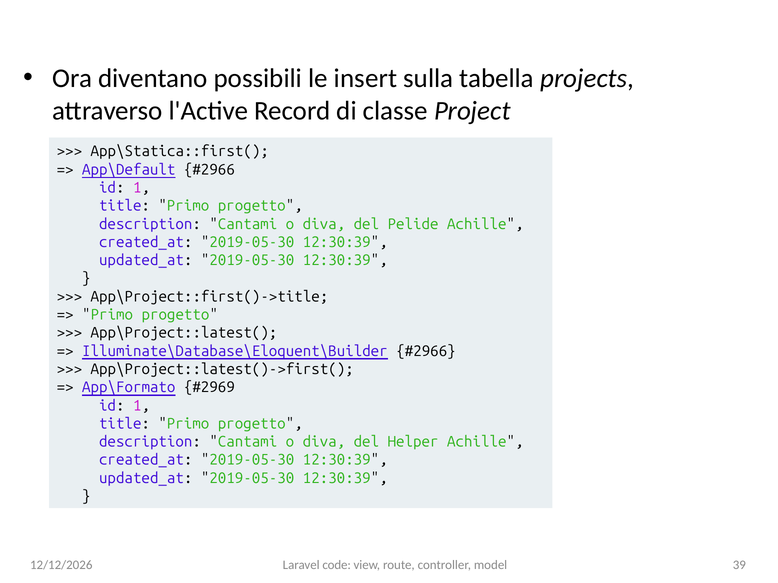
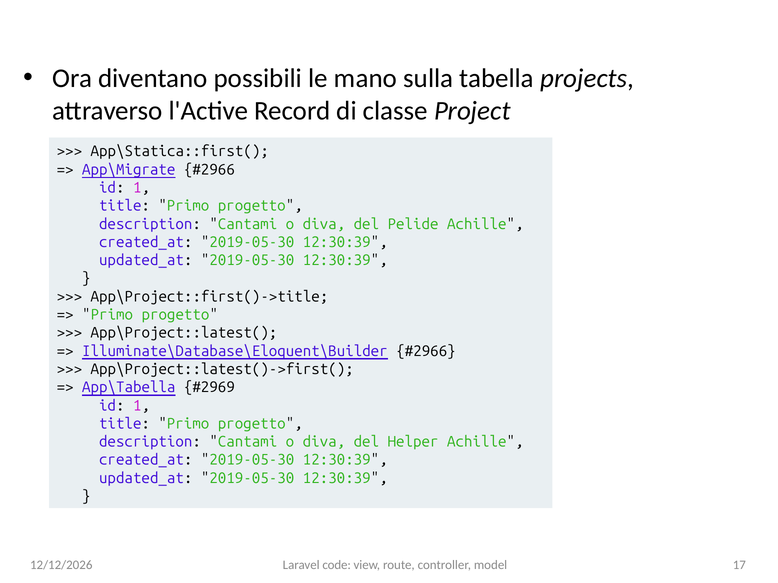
insert: insert -> mano
App\Default: App\Default -> App\Migrate
App\Formato: App\Formato -> App\Tabella
39: 39 -> 17
